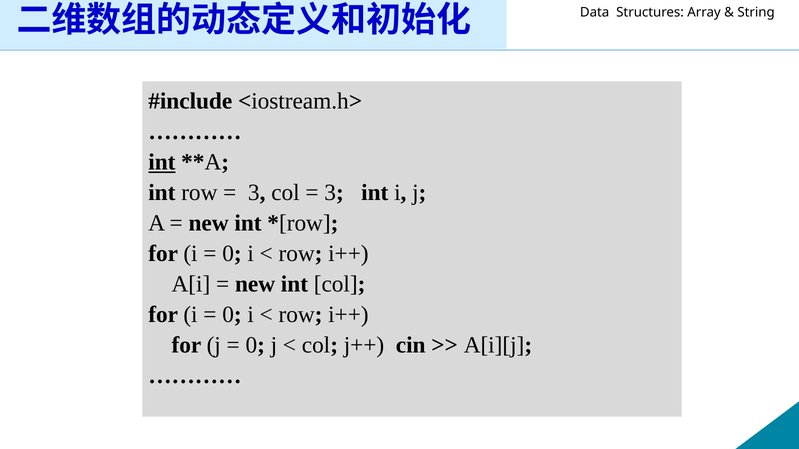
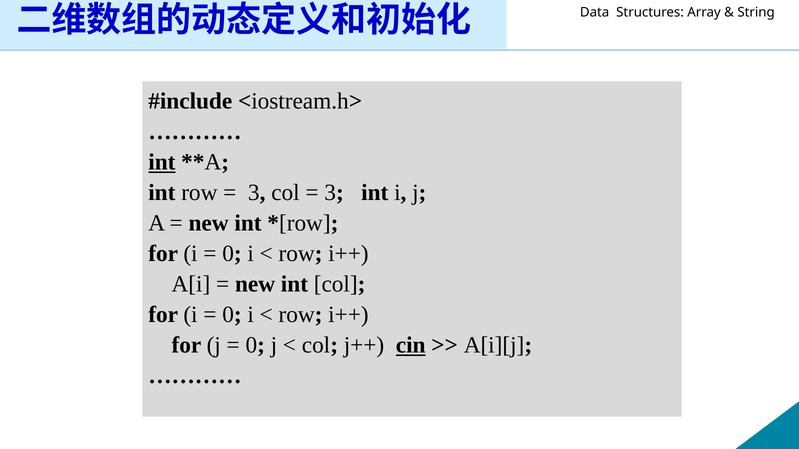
cin underline: none -> present
